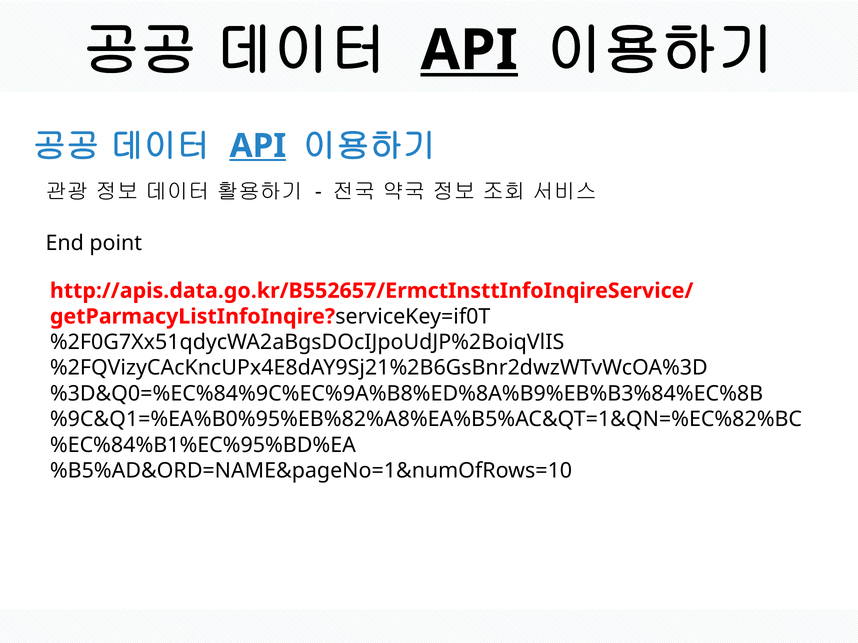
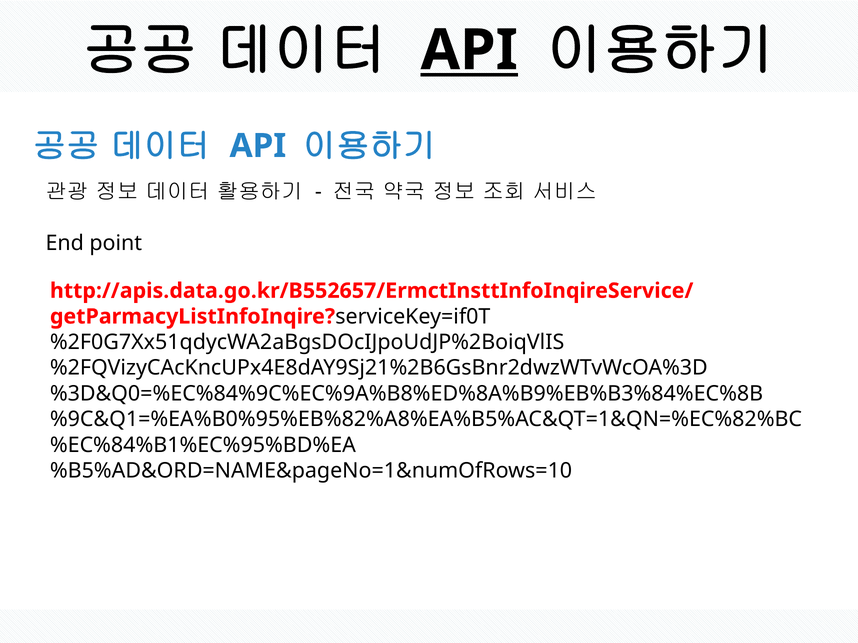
API at (258, 146) underline: present -> none
